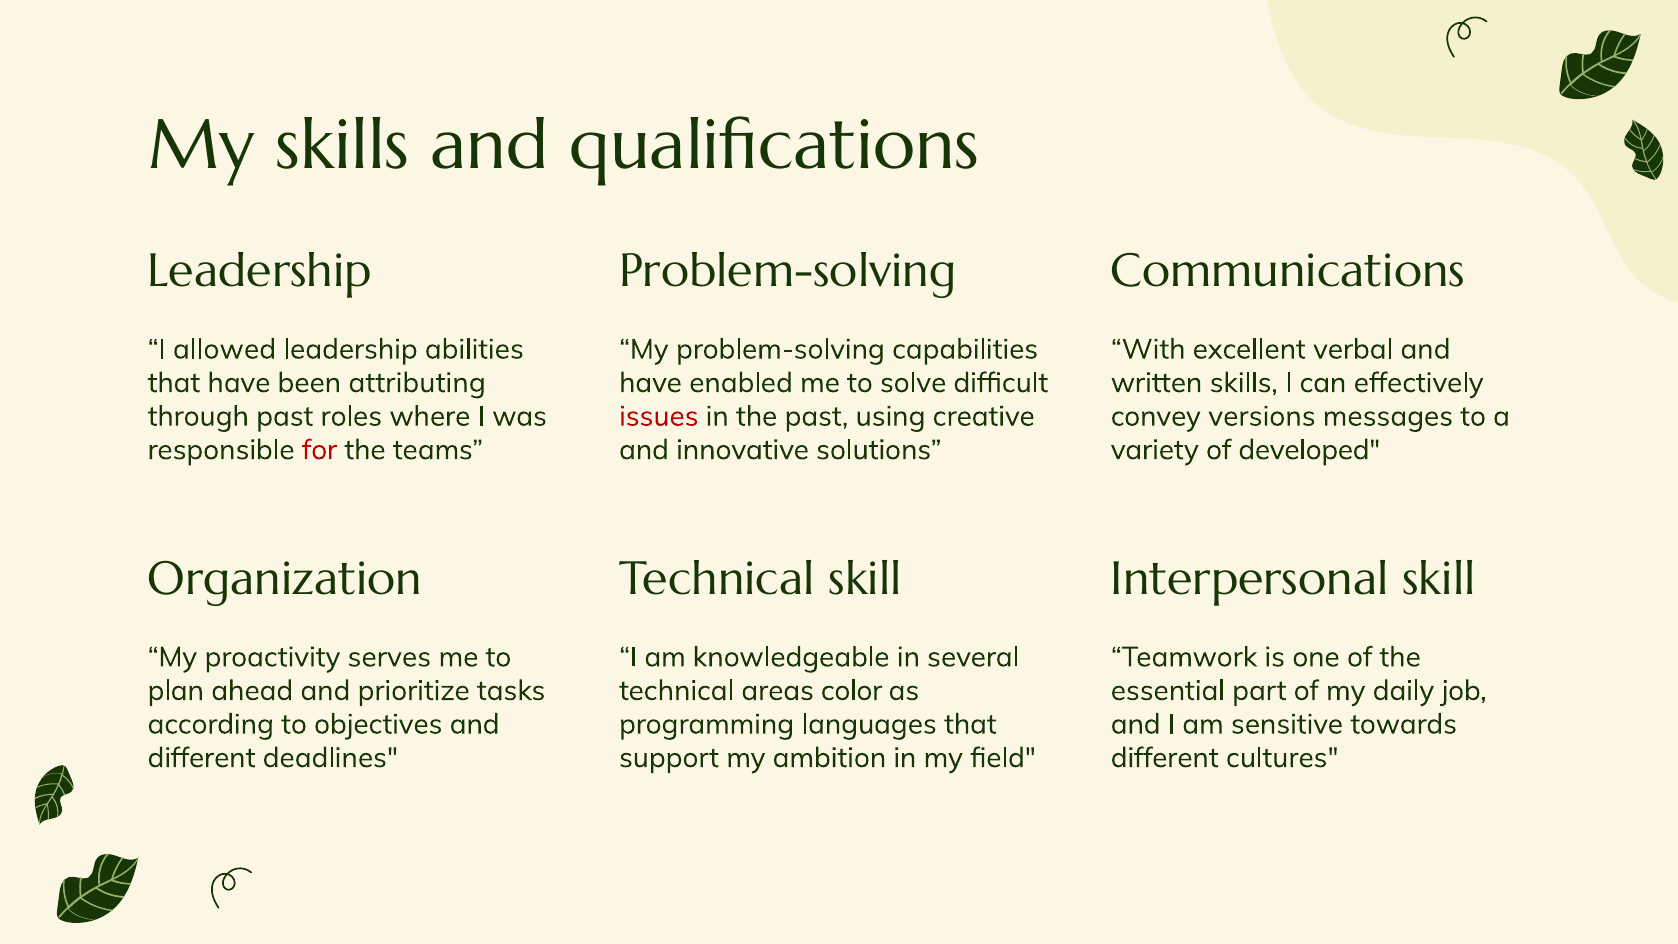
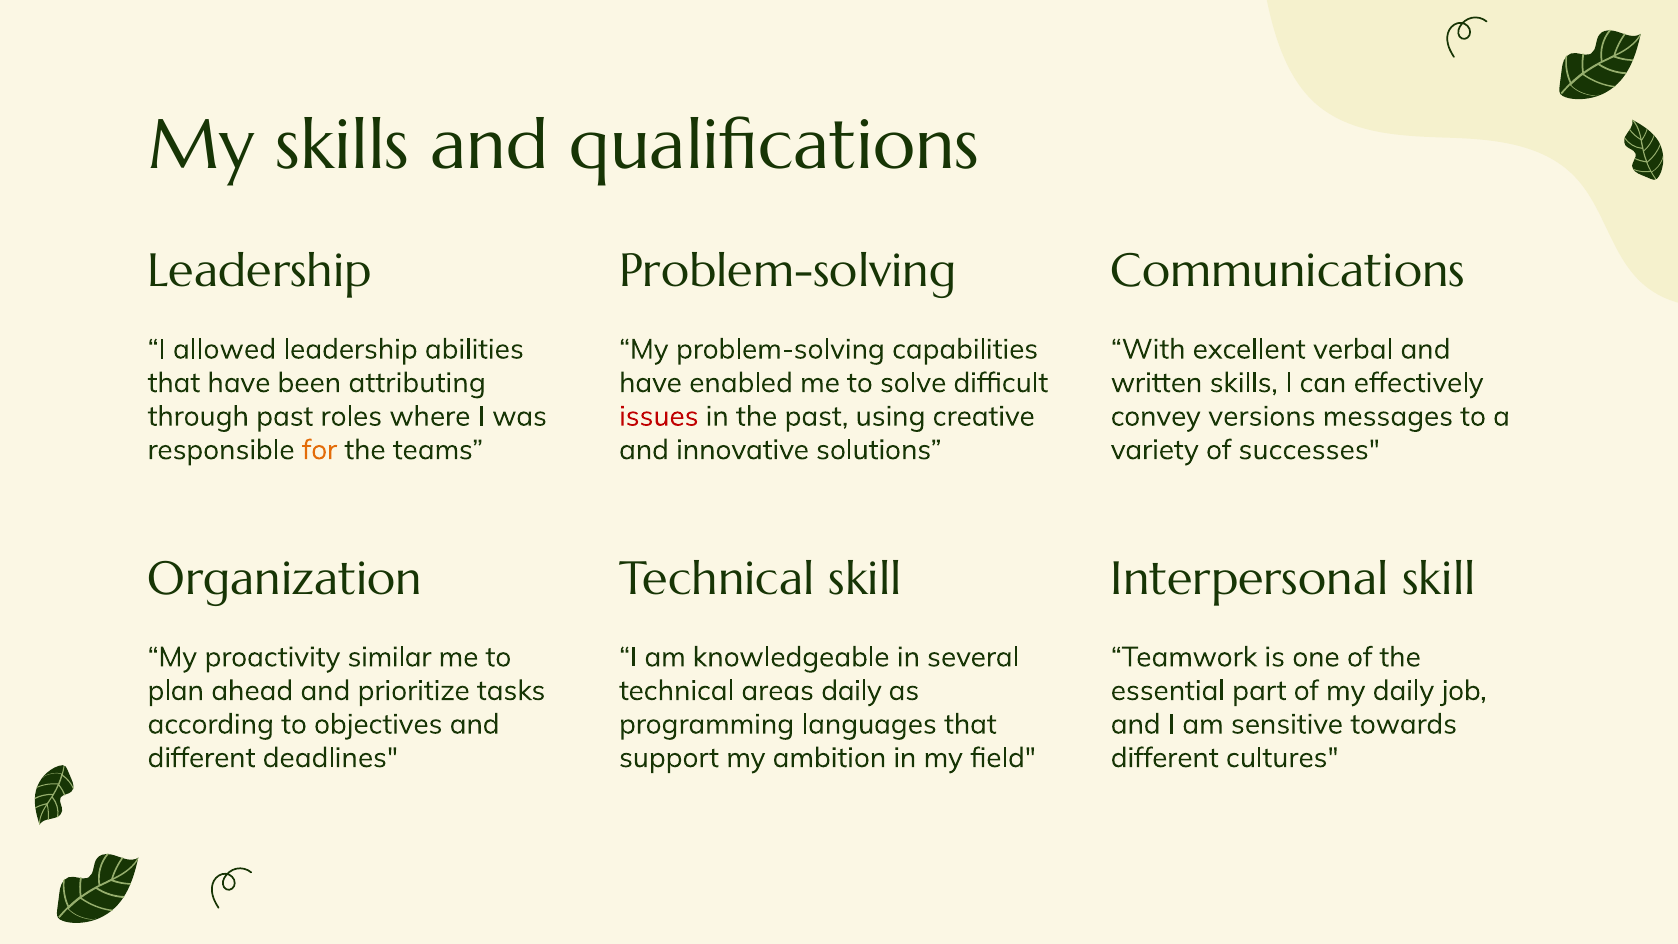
for colour: red -> orange
developed: developed -> successes
serves: serves -> similar
areas color: color -> daily
